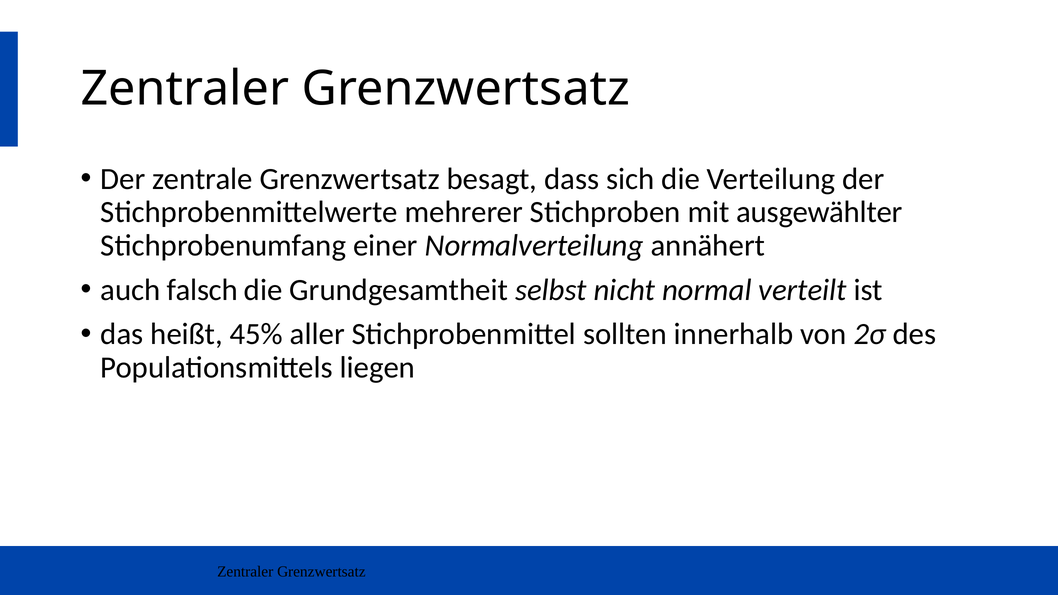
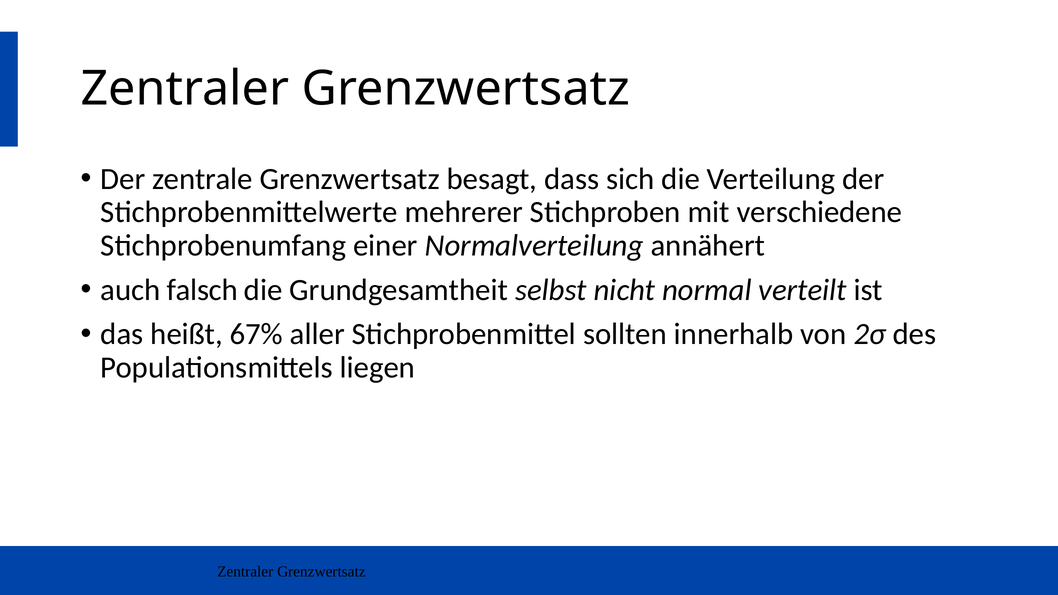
ausgewählter: ausgewählter -> verschiedene
45%: 45% -> 67%
